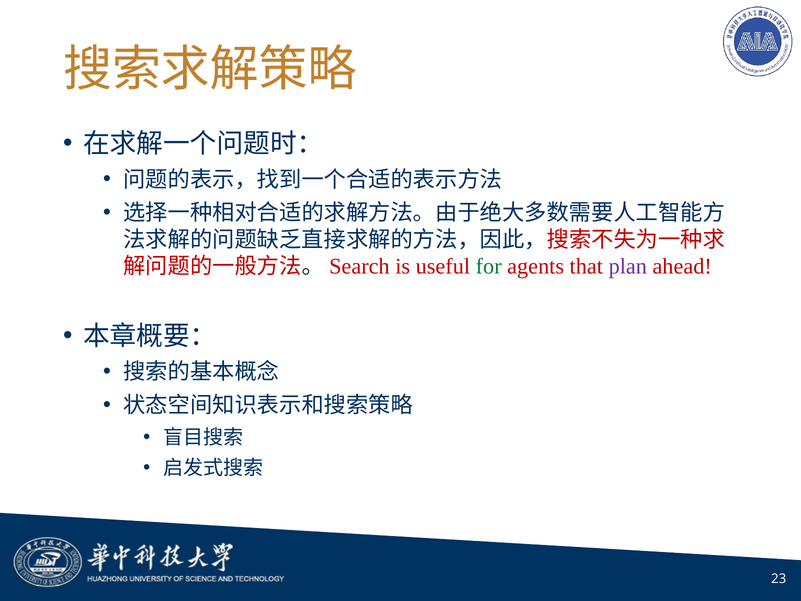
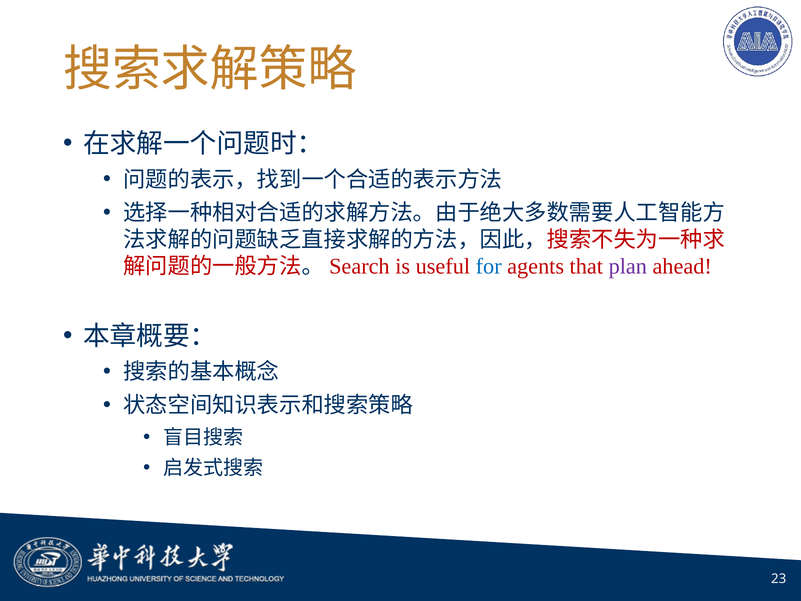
for colour: green -> blue
